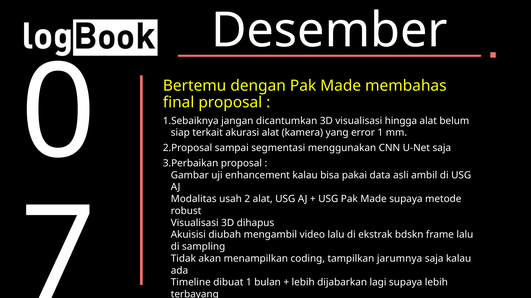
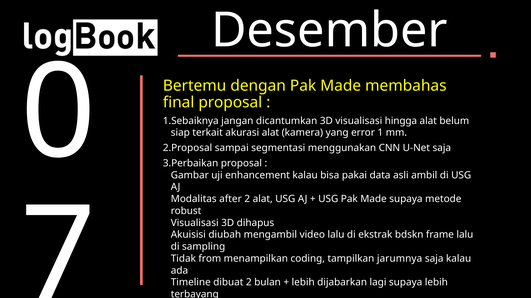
usah: usah -> after
akan: akan -> from
dibuat 1: 1 -> 2
